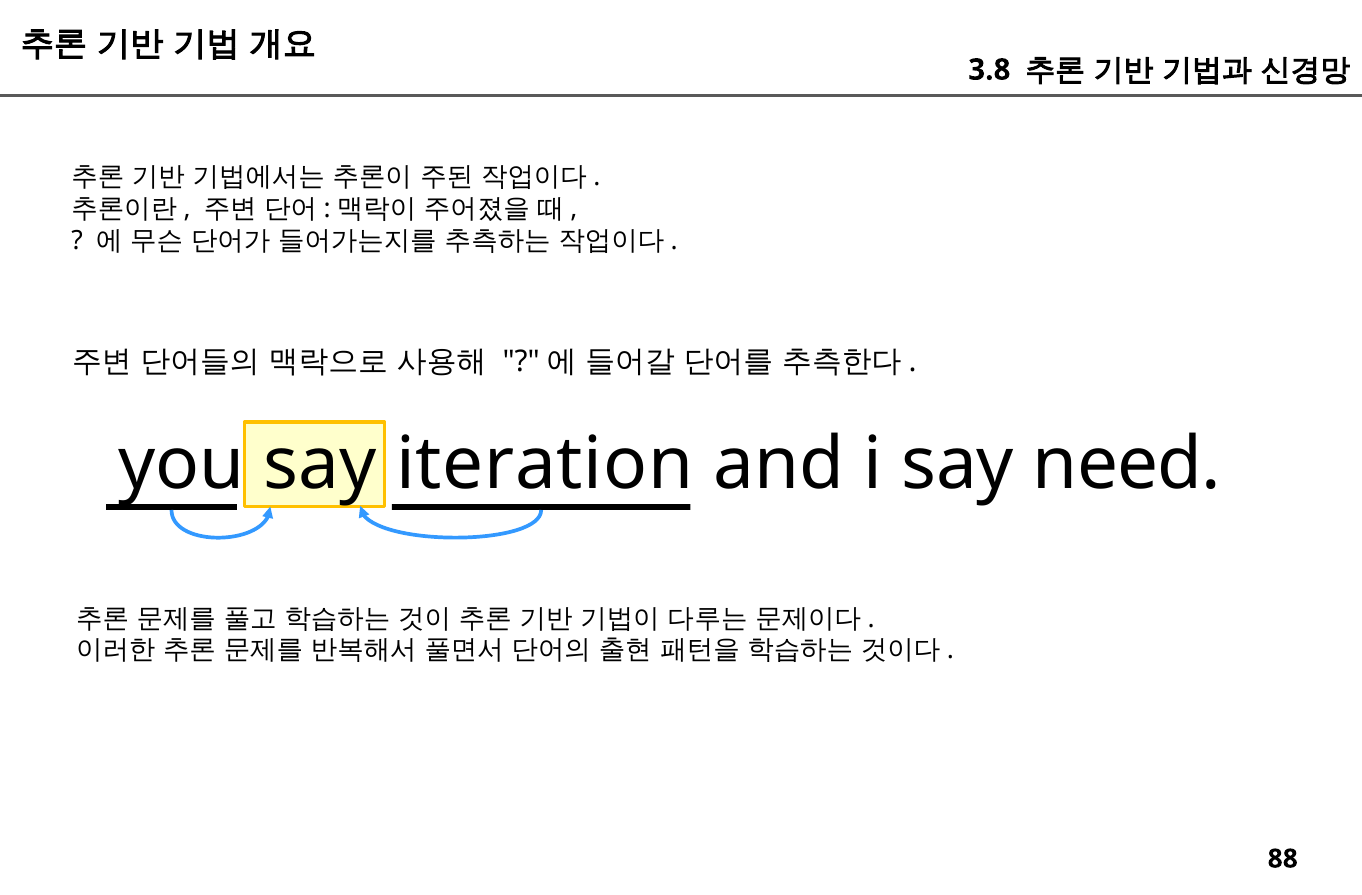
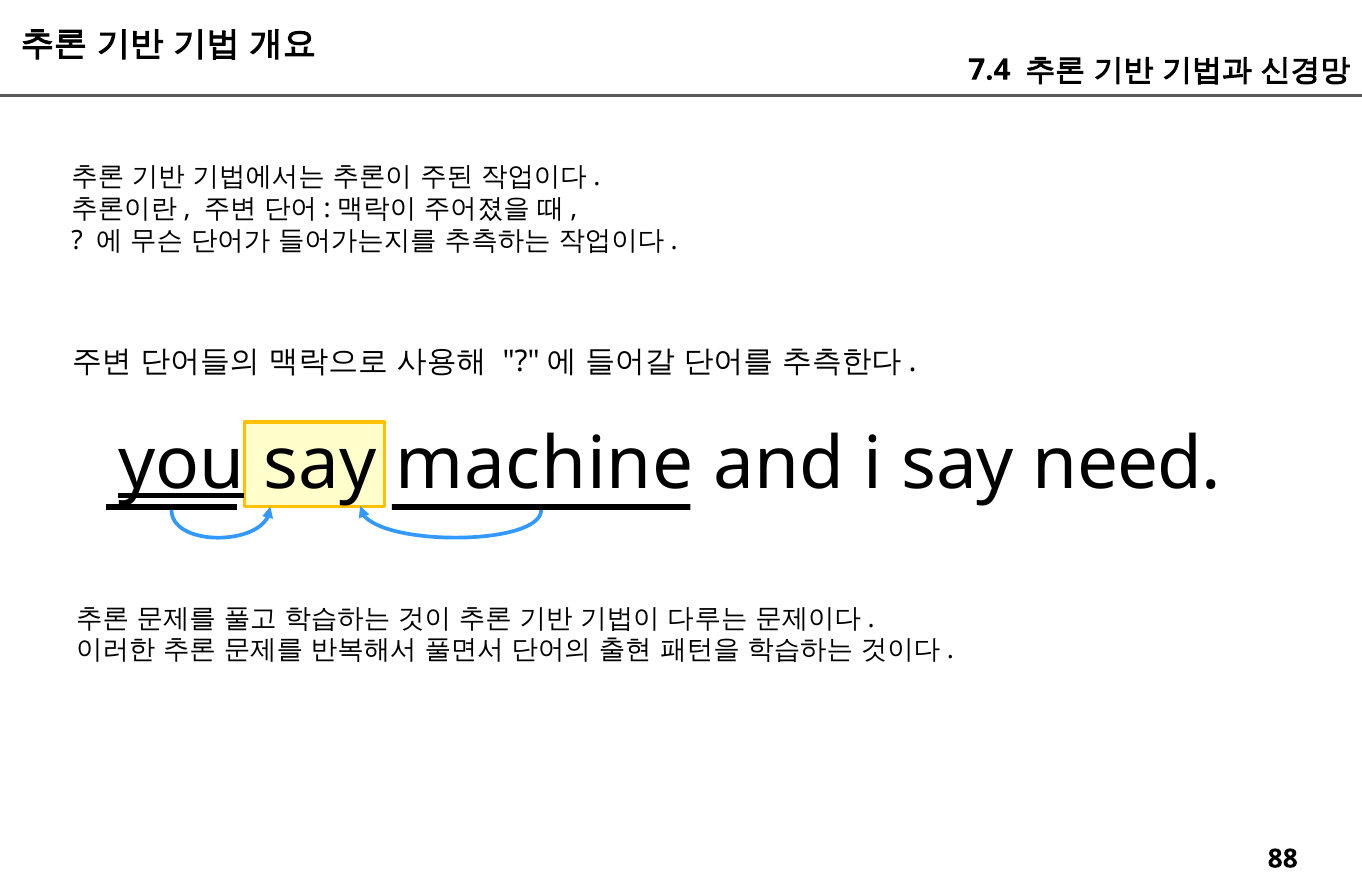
3.8: 3.8 -> 7.4
you underline: none -> present
iteration: iteration -> machine
